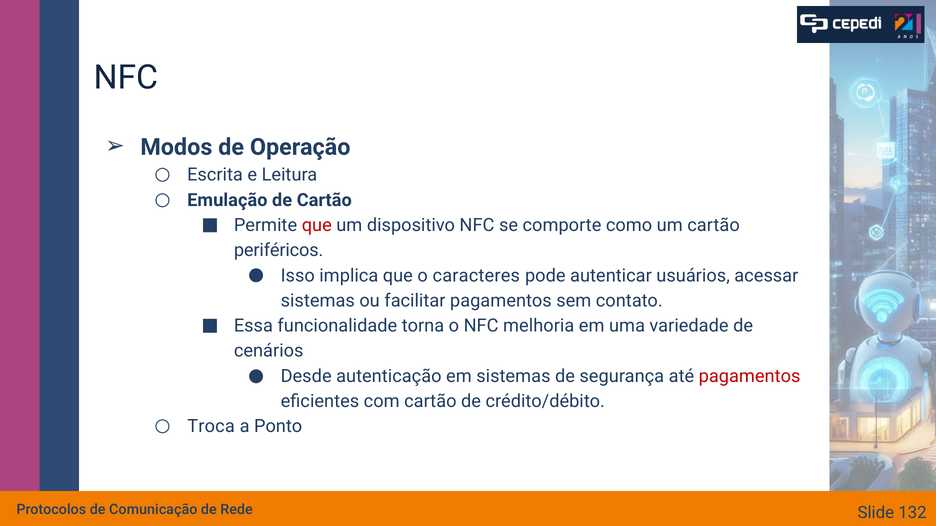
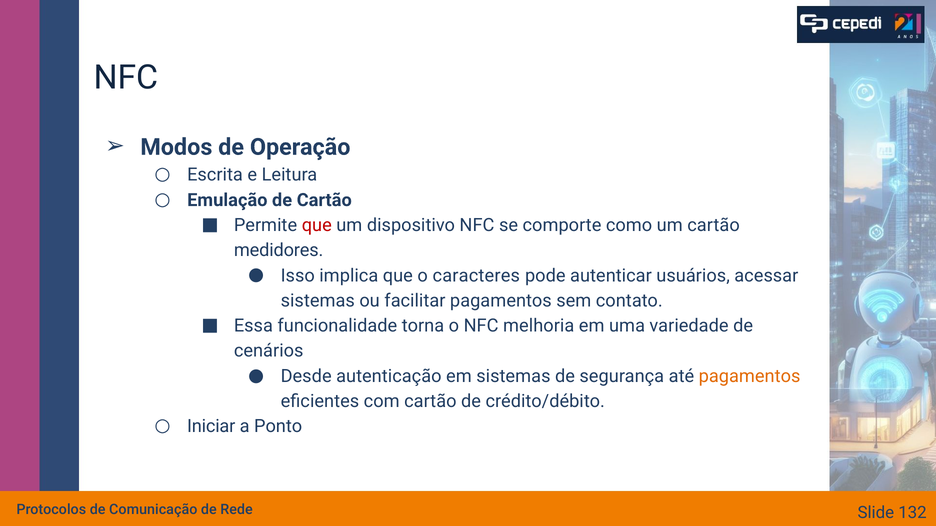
periféricos: periféricos -> medidores
pagamentos at (750, 376) colour: red -> orange
Troca: Troca -> Iniciar
